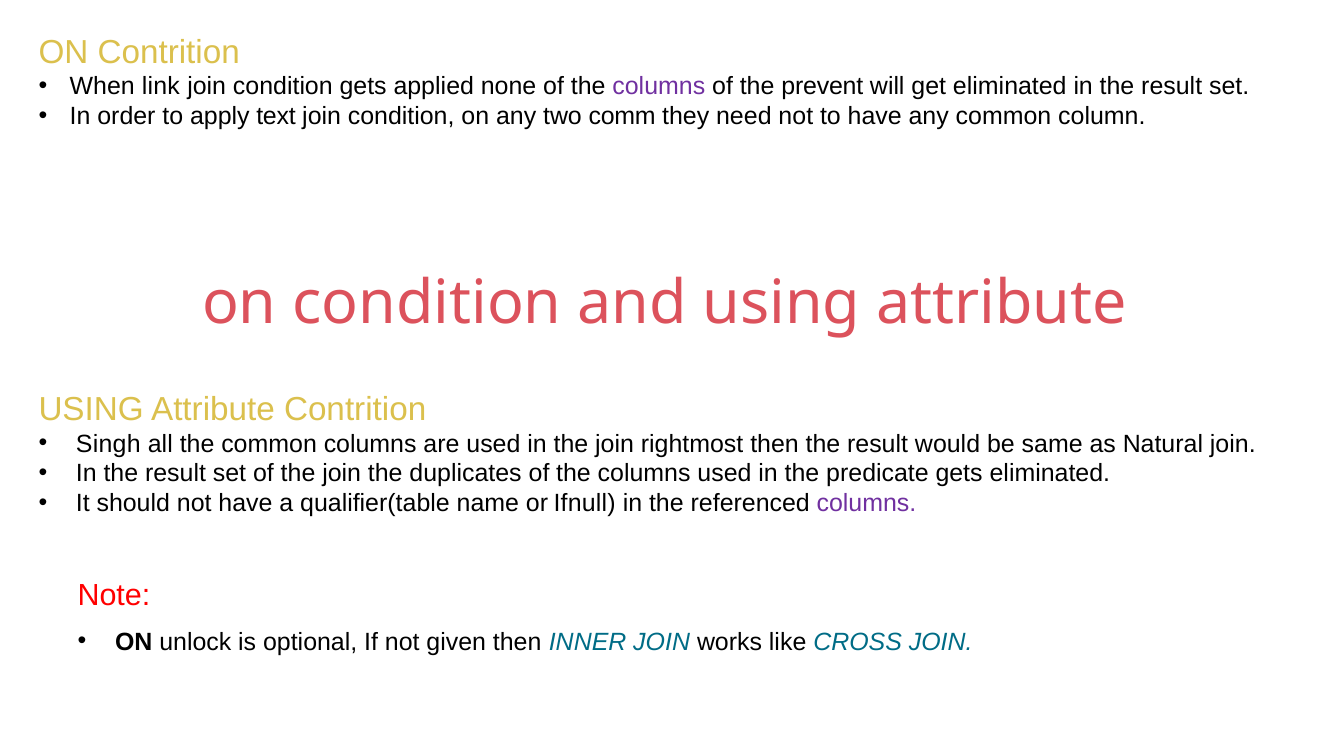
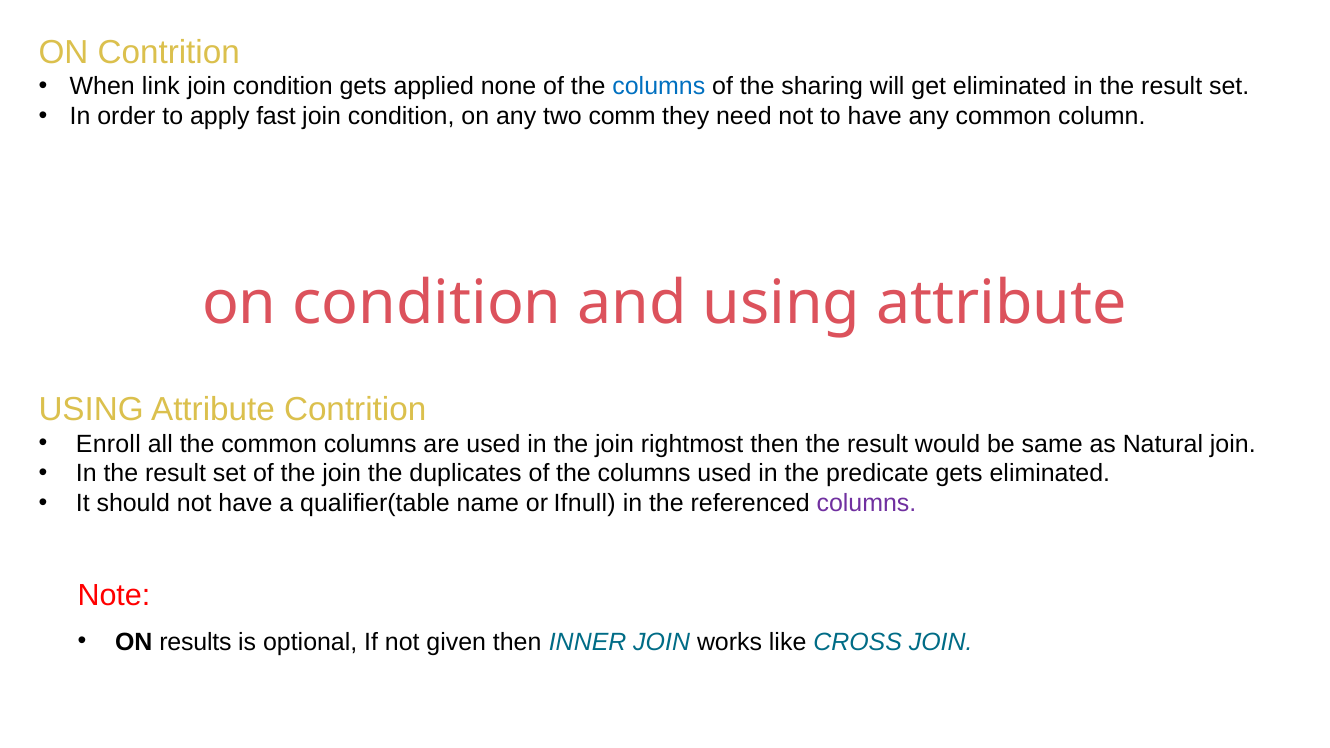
columns at (659, 86) colour: purple -> blue
prevent: prevent -> sharing
text: text -> fast
Singh: Singh -> Enroll
unlock: unlock -> results
